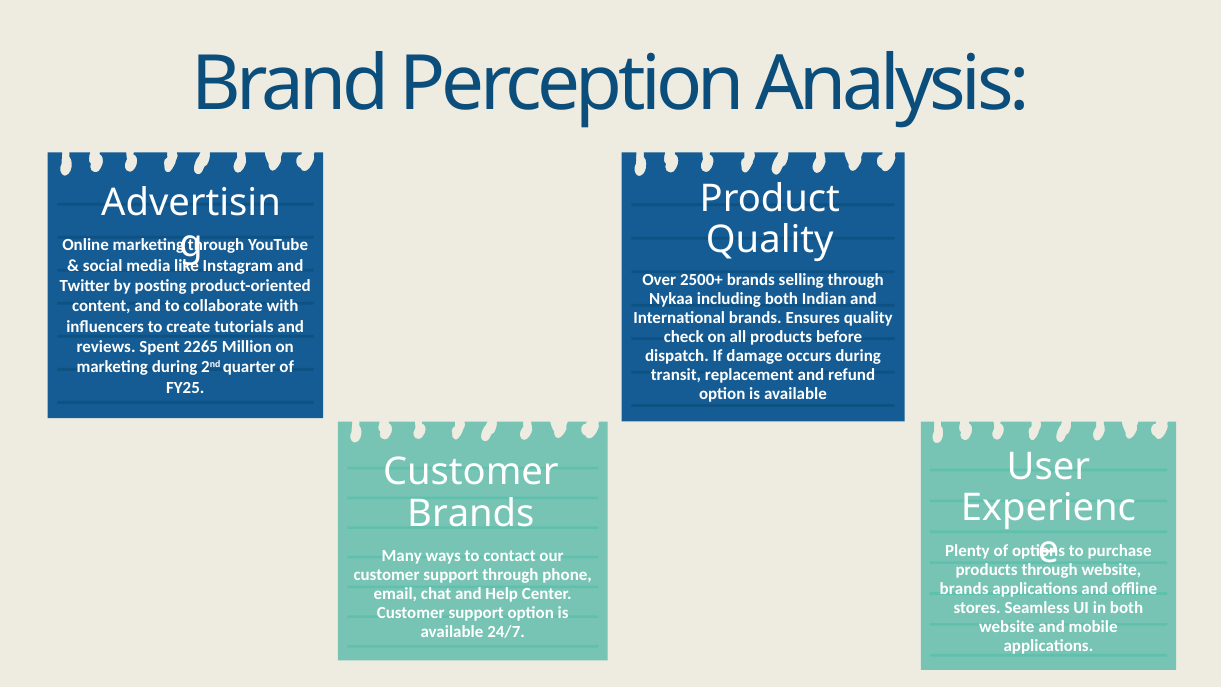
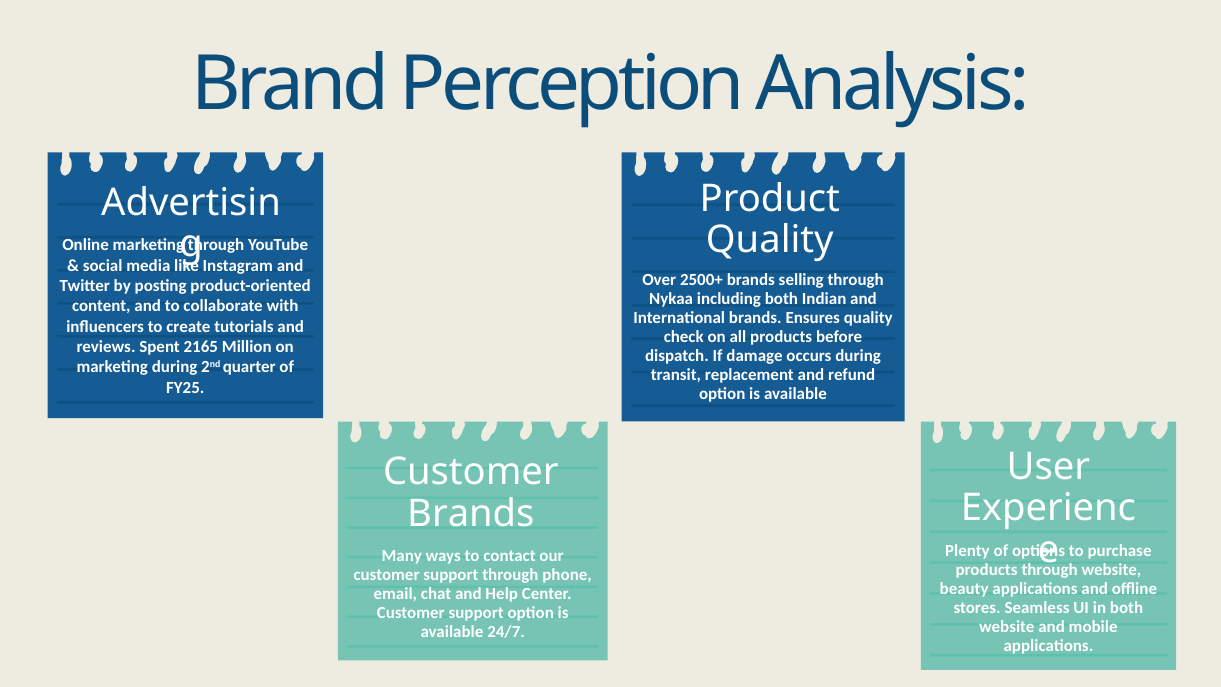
2265: 2265 -> 2165
brands at (964, 589): brands -> beauty
